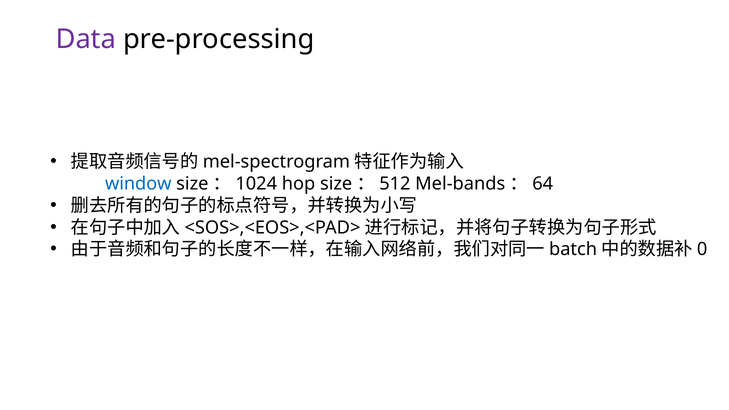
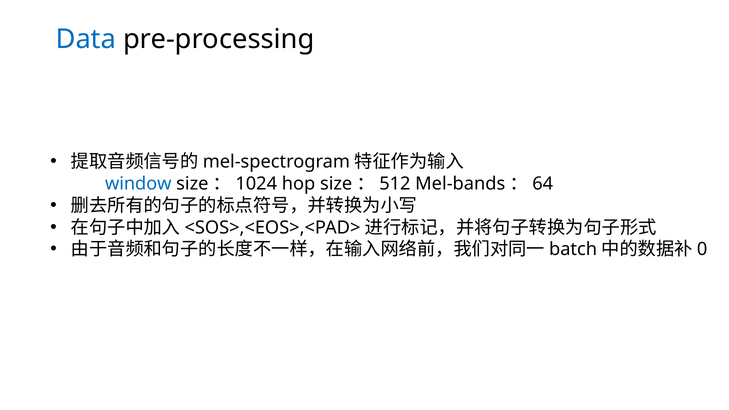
Data colour: purple -> blue
